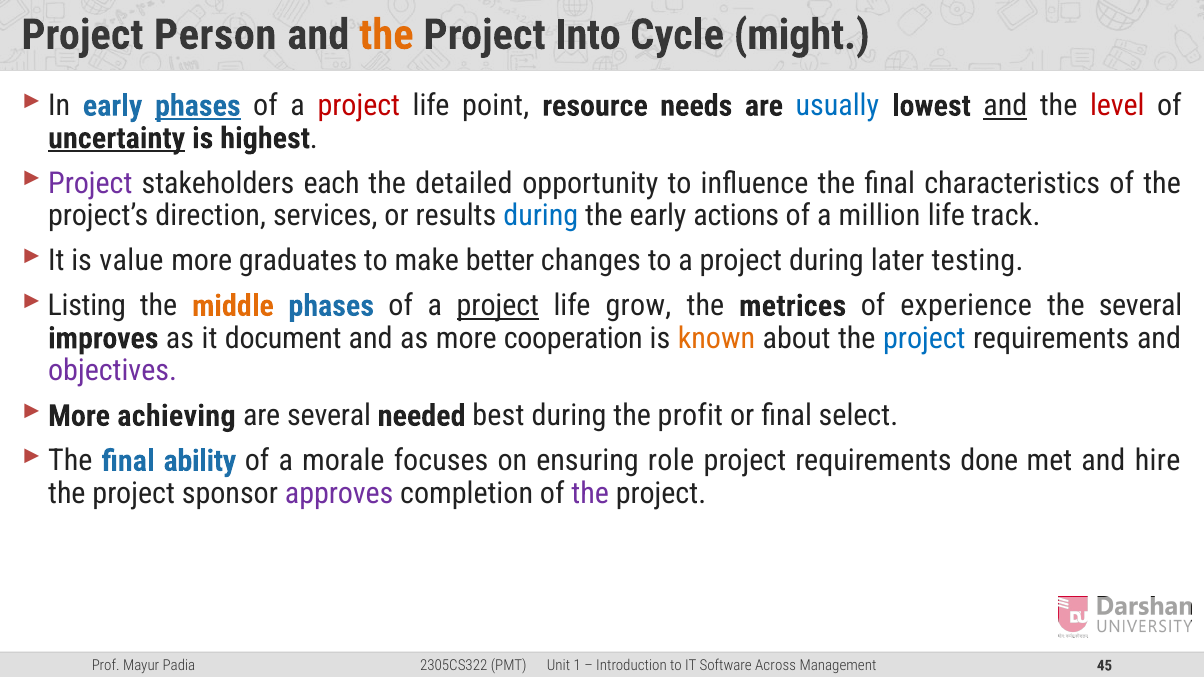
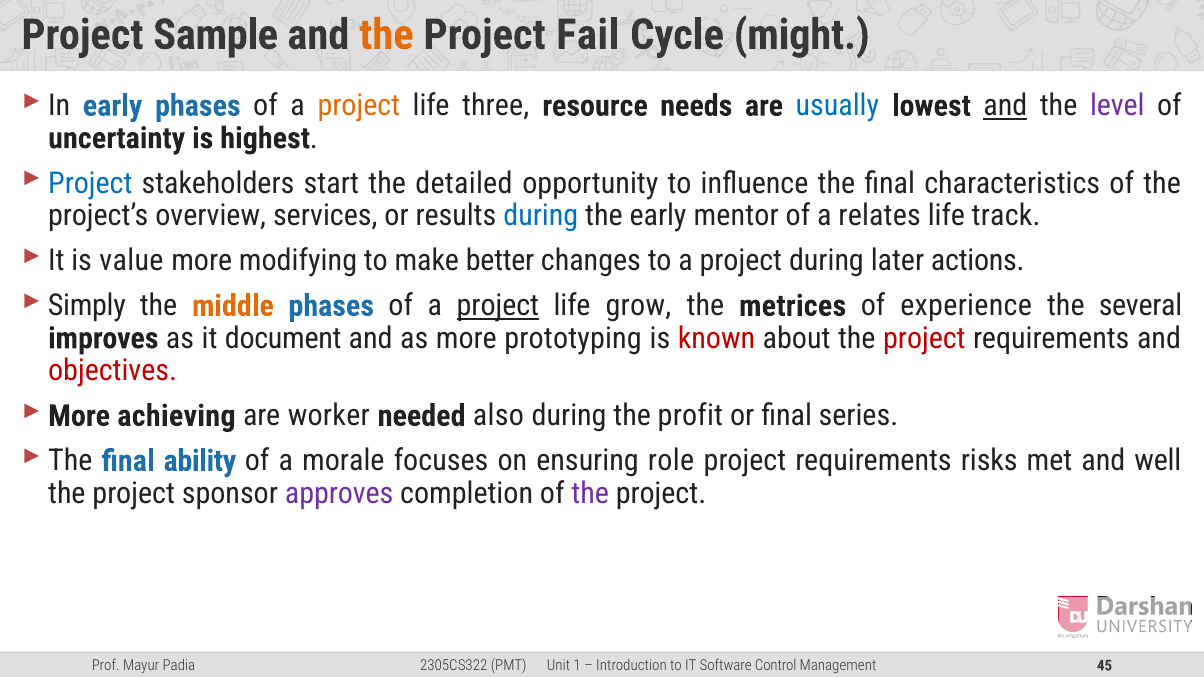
Person: Person -> Sample
Into: Into -> Fail
phases at (198, 106) underline: present -> none
project at (359, 106) colour: red -> orange
point: point -> three
level colour: red -> purple
uncertainty underline: present -> none
Project at (90, 183) colour: purple -> blue
each: each -> start
direction: direction -> overview
actions: actions -> mentor
million: million -> relates
graduates: graduates -> modifying
testing: testing -> actions
Listing: Listing -> Simply
cooperation: cooperation -> prototyping
known colour: orange -> red
project at (924, 338) colour: blue -> red
objectives colour: purple -> red
are several: several -> worker
best: best -> also
select: select -> series
done: done -> risks
hire: hire -> well
Across: Across -> Control
